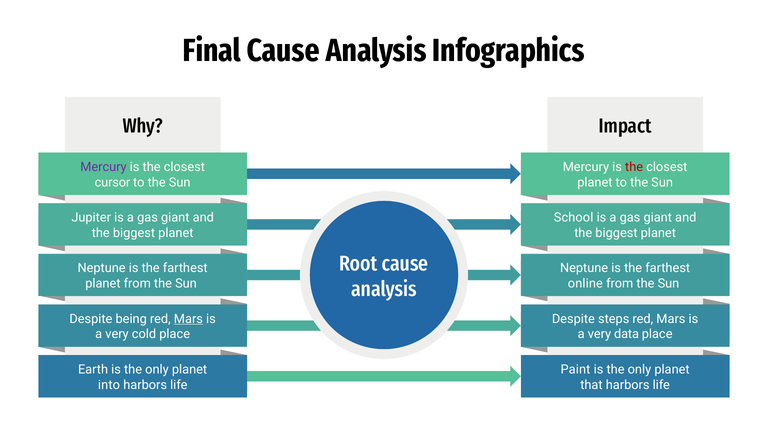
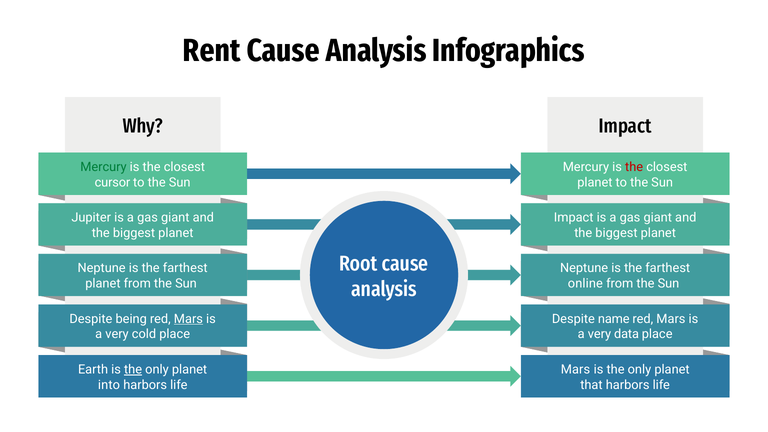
Final: Final -> Rent
Mercury at (103, 167) colour: purple -> green
School at (574, 218): School -> Impact
steps: steps -> name
the at (133, 369) underline: none -> present
Paint at (575, 369): Paint -> Mars
